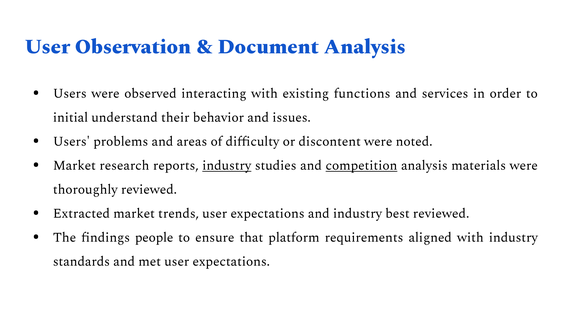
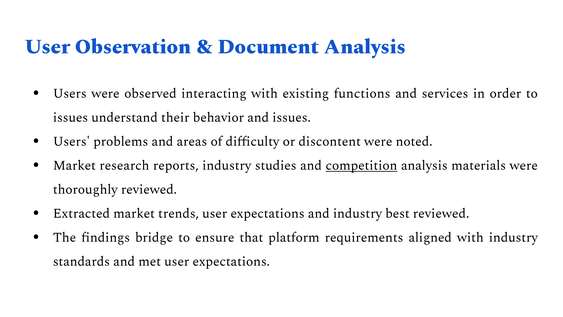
initial at (71, 117): initial -> issues
industry at (227, 165) underline: present -> none
people: people -> bridge
